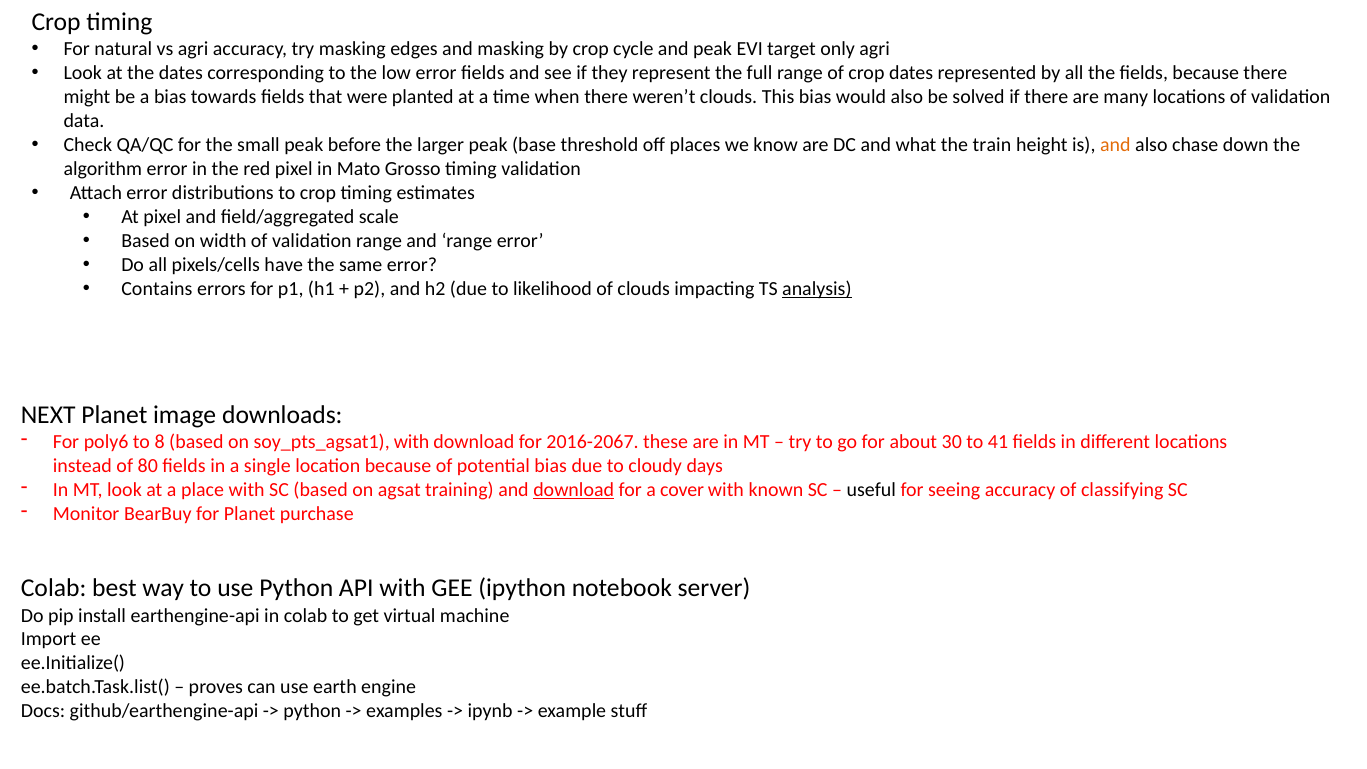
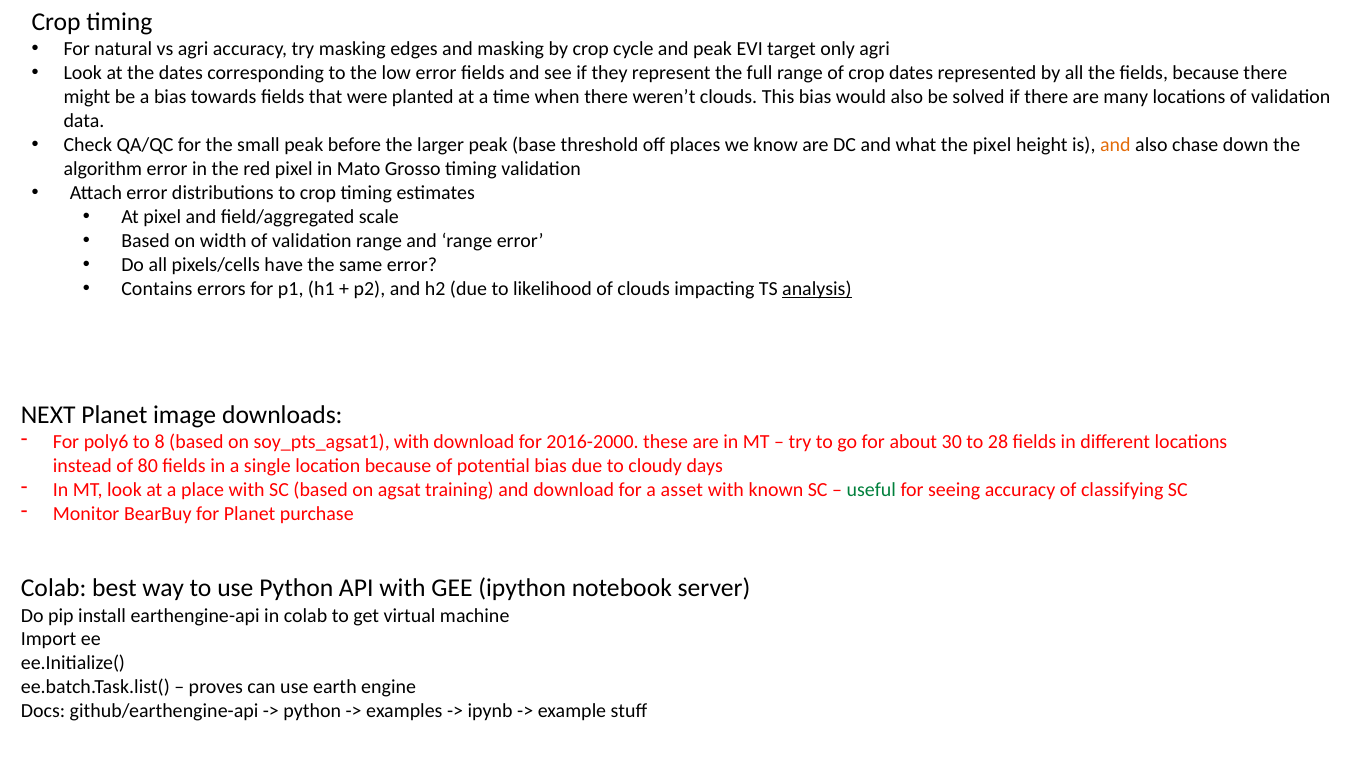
the train: train -> pixel
2016-2067: 2016-2067 -> 2016-2000
41: 41 -> 28
download at (574, 490) underline: present -> none
cover: cover -> asset
useful colour: black -> green
